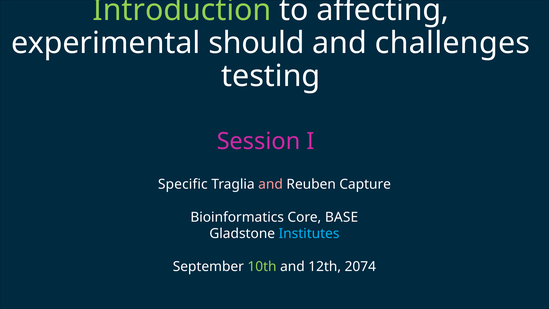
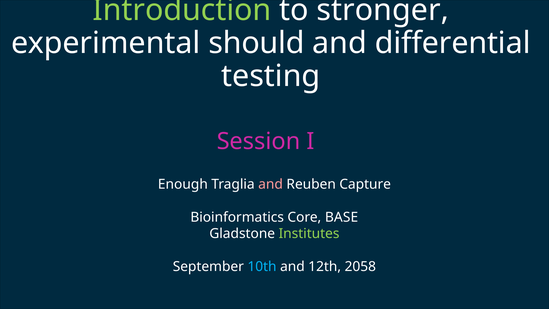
affecting: affecting -> stronger
challenges: challenges -> differential
Specific: Specific -> Enough
Institutes colour: light blue -> light green
10th colour: light green -> light blue
2074: 2074 -> 2058
